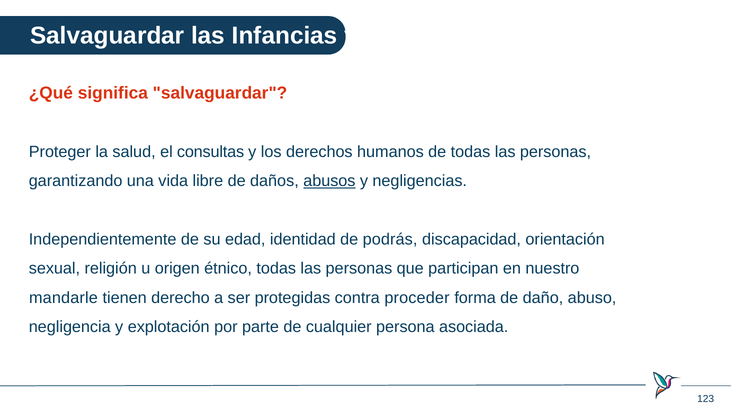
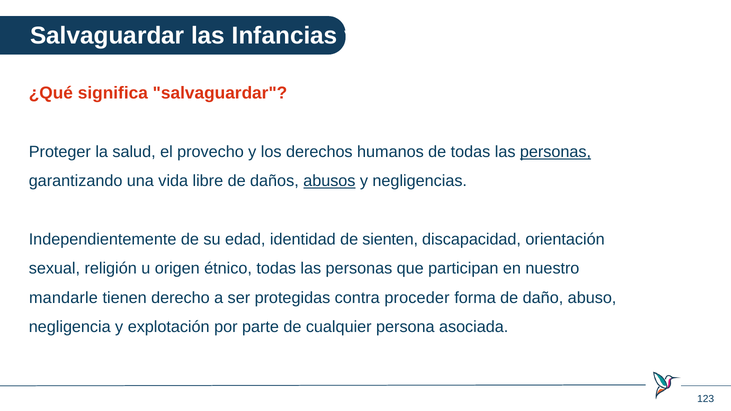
consultas: consultas -> provecho
personas at (555, 152) underline: none -> present
podrás: podrás -> sienten
